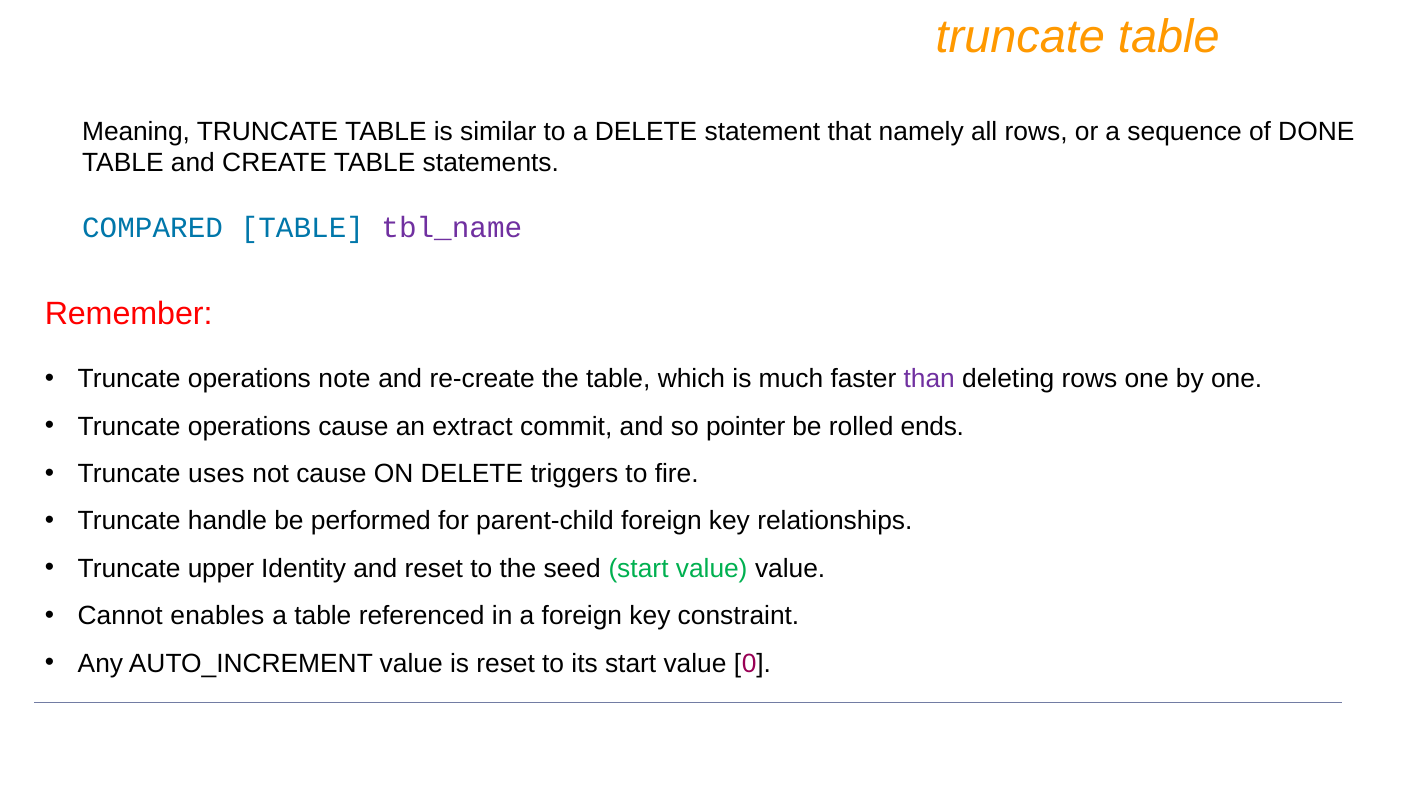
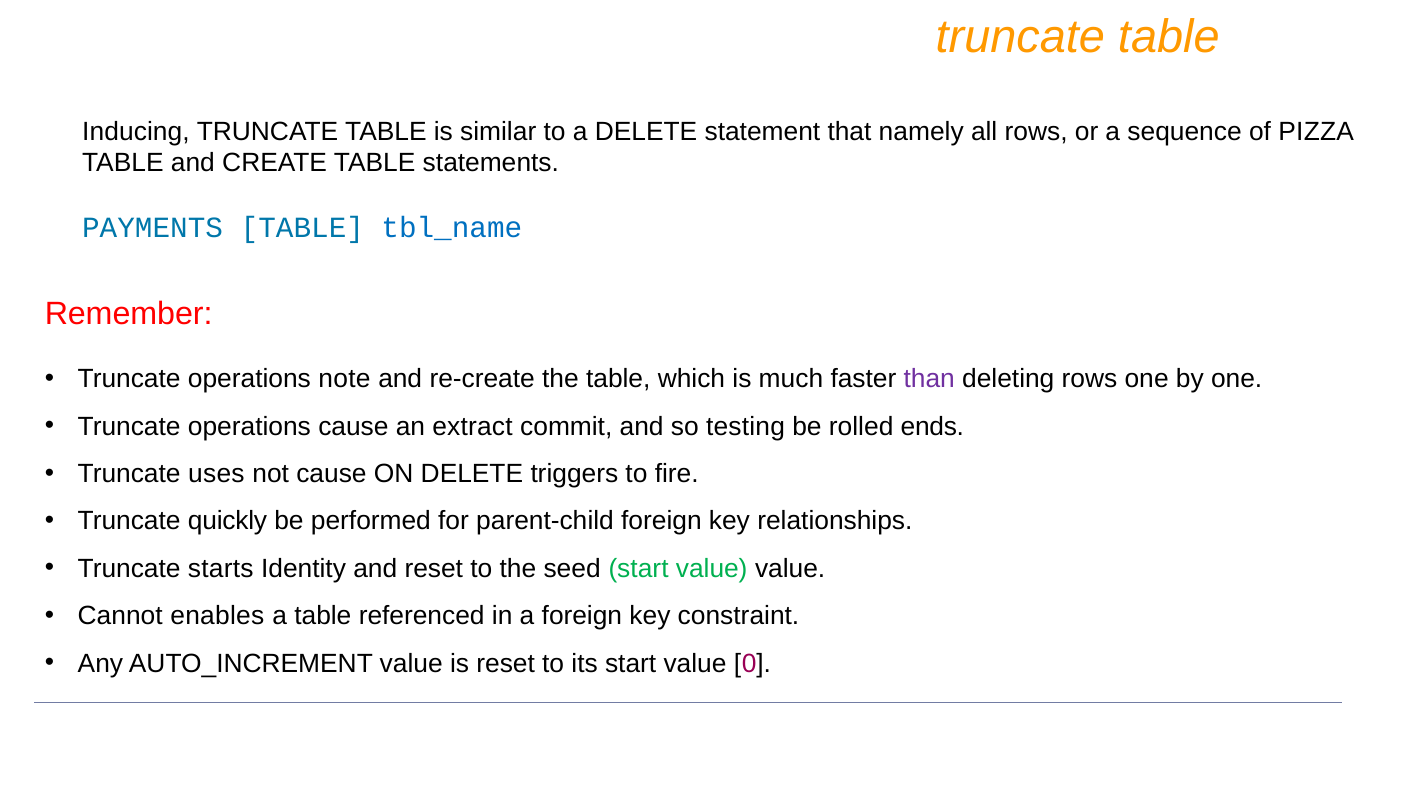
Meaning: Meaning -> Inducing
DONE: DONE -> PIZZA
COMPARED: COMPARED -> PAYMENTS
tbl_name colour: purple -> blue
pointer: pointer -> testing
handle: handle -> quickly
upper: upper -> starts
